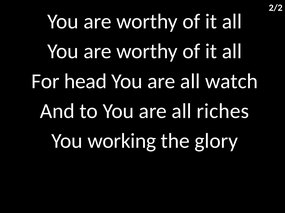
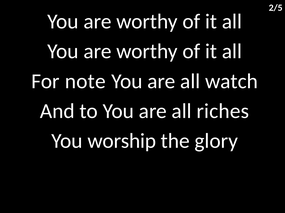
2/2: 2/2 -> 2/5
head: head -> note
working: working -> worship
